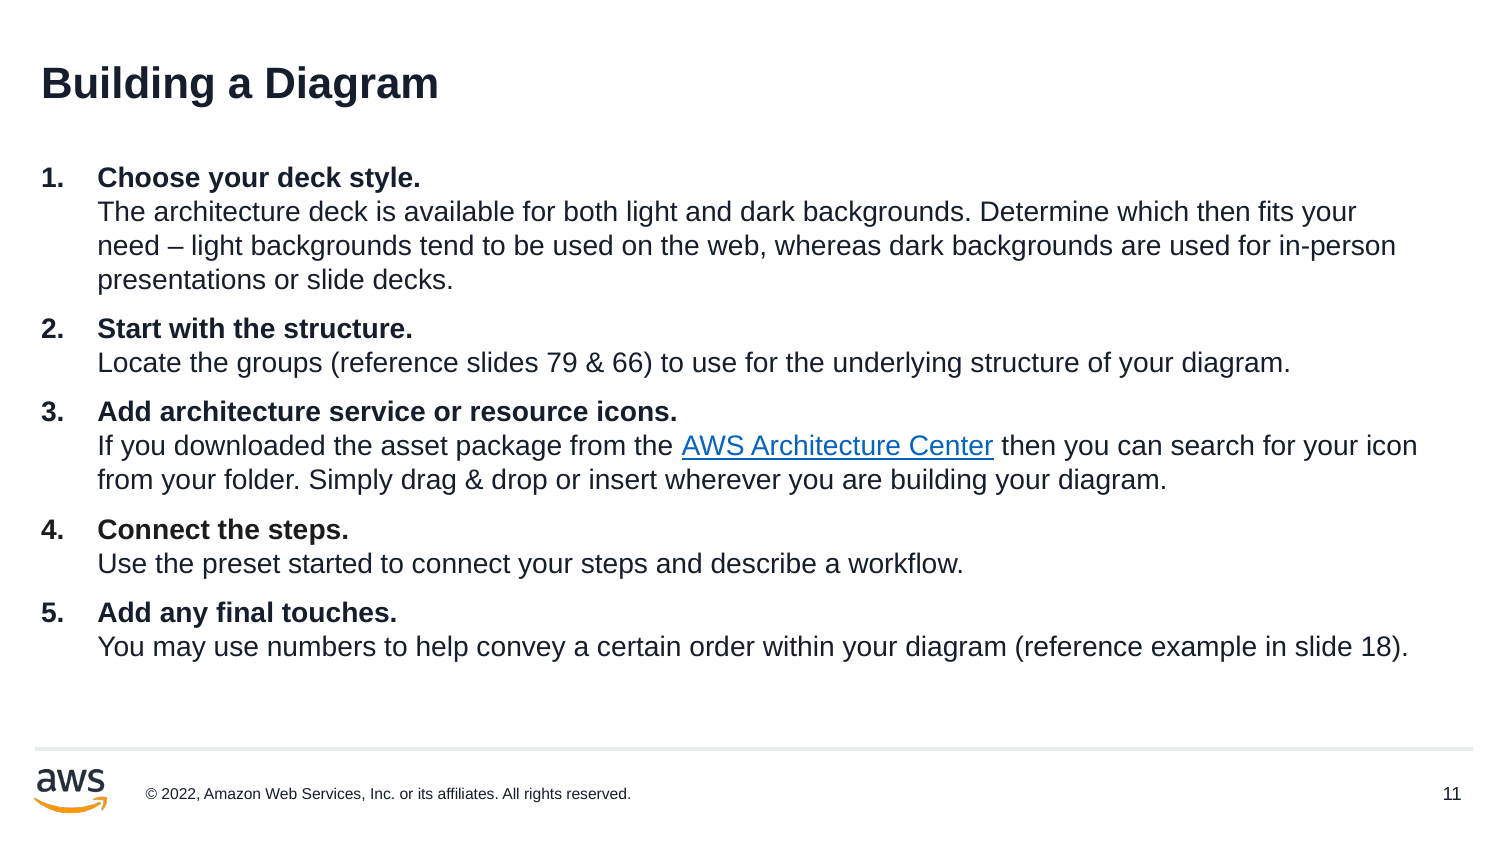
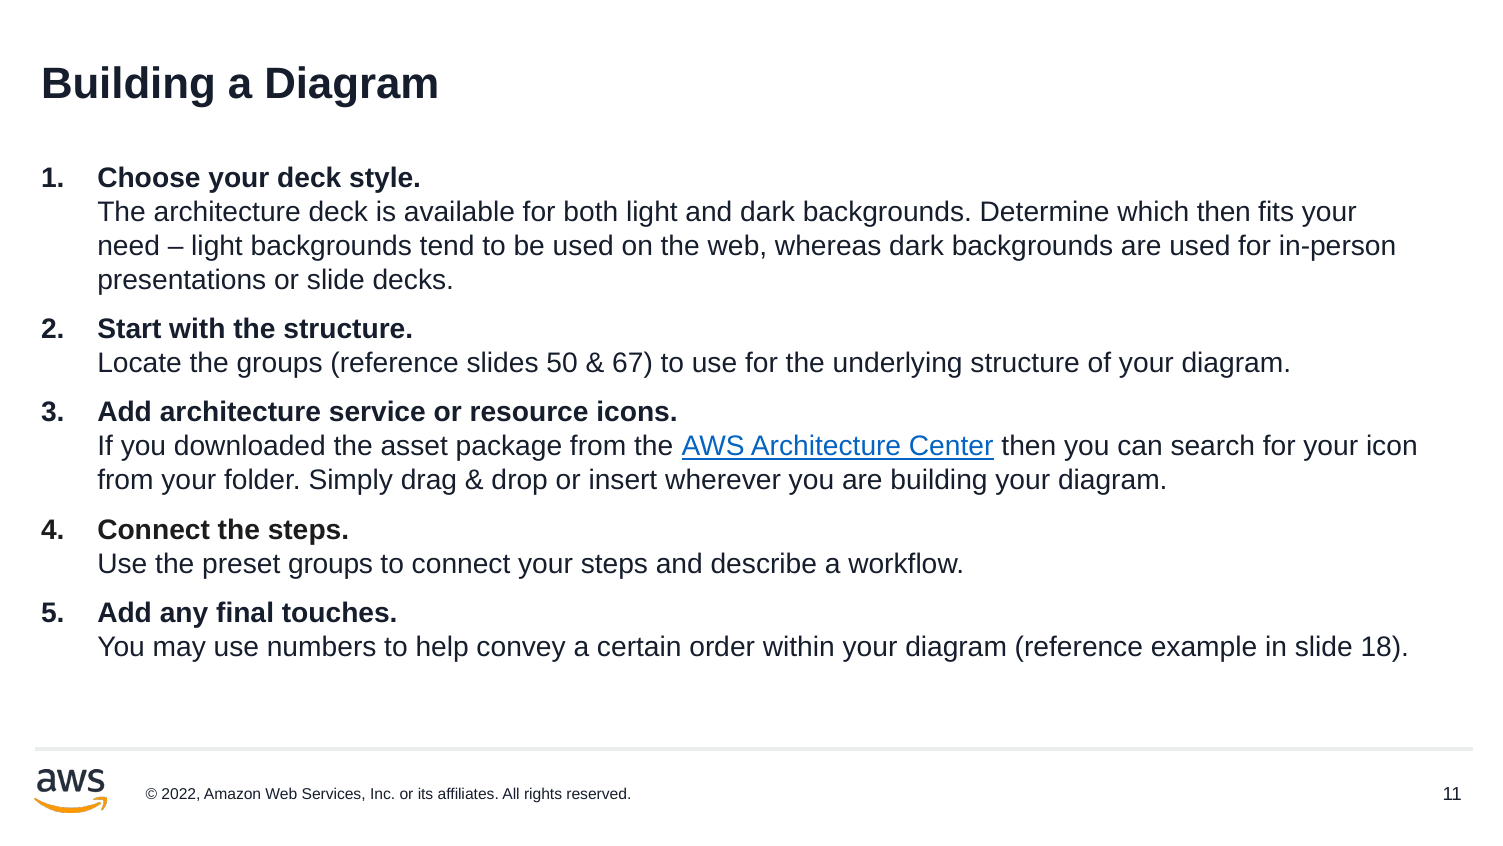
79: 79 -> 50
66: 66 -> 67
preset started: started -> groups
